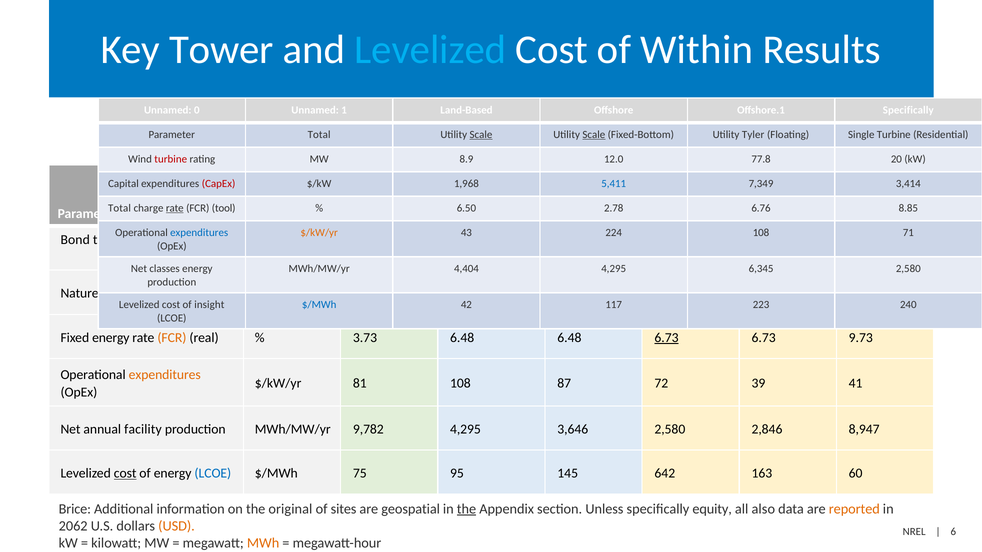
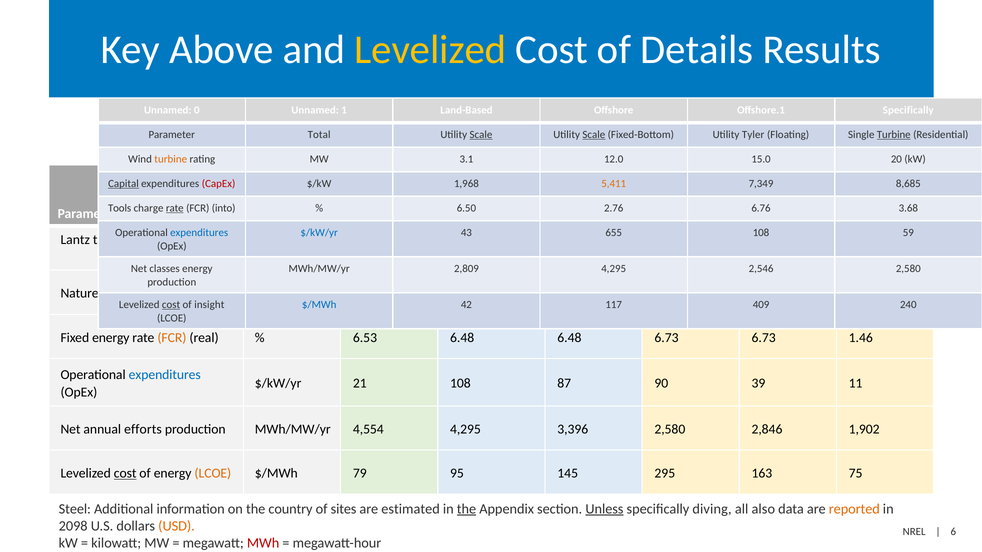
Tower: Tower -> Above
Levelized at (430, 50) colour: light blue -> yellow
Within: Within -> Details
Turbine at (894, 135) underline: none -> present
turbine at (171, 159) colour: red -> orange
8.9: 8.9 -> 3.1
77.8: 77.8 -> 15.0
Capital underline: none -> present
5,411 colour: blue -> orange
3,414: 3,414 -> 8,685
Total at (119, 208): Total -> Tools
tool: tool -> into
2.78: 2.78 -> 2.76
8.85: 8.85 -> 3.68
$/kW/yr at (319, 233) colour: orange -> blue
224: 224 -> 655
71: 71 -> 59
Bond: Bond -> Lantz
4,404: 4,404 -> 2,809
6,345: 6,345 -> 2,546
cost at (171, 305) underline: none -> present
223: 223 -> 409
3.73: 3.73 -> 6.53
6.73 at (667, 338) underline: present -> none
9.73: 9.73 -> 1.46
expenditures at (165, 375) colour: orange -> blue
81: 81 -> 21
72: 72 -> 90
39 41: 41 -> 11
facility: facility -> efforts
9,782: 9,782 -> 4,554
3,646: 3,646 -> 3,396
8,947: 8,947 -> 1,902
LCOE at (213, 474) colour: blue -> orange
75: 75 -> 79
642: 642 -> 295
60: 60 -> 75
Brice: Brice -> Steel
original: original -> country
geospatial: geospatial -> estimated
Unless underline: none -> present
equity: equity -> diving
2062: 2062 -> 2098
MWh colour: orange -> red
